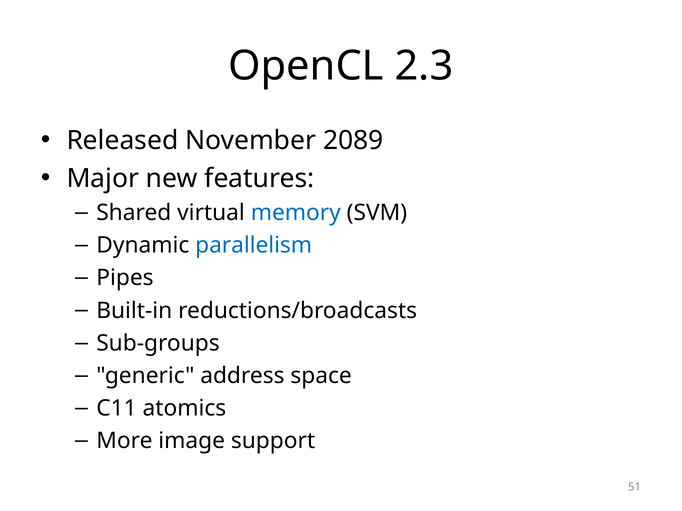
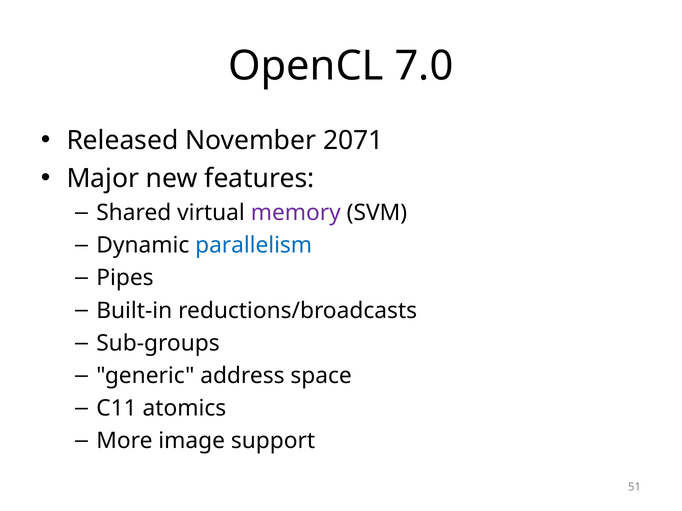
2.3: 2.3 -> 7.0
2089: 2089 -> 2071
memory colour: blue -> purple
